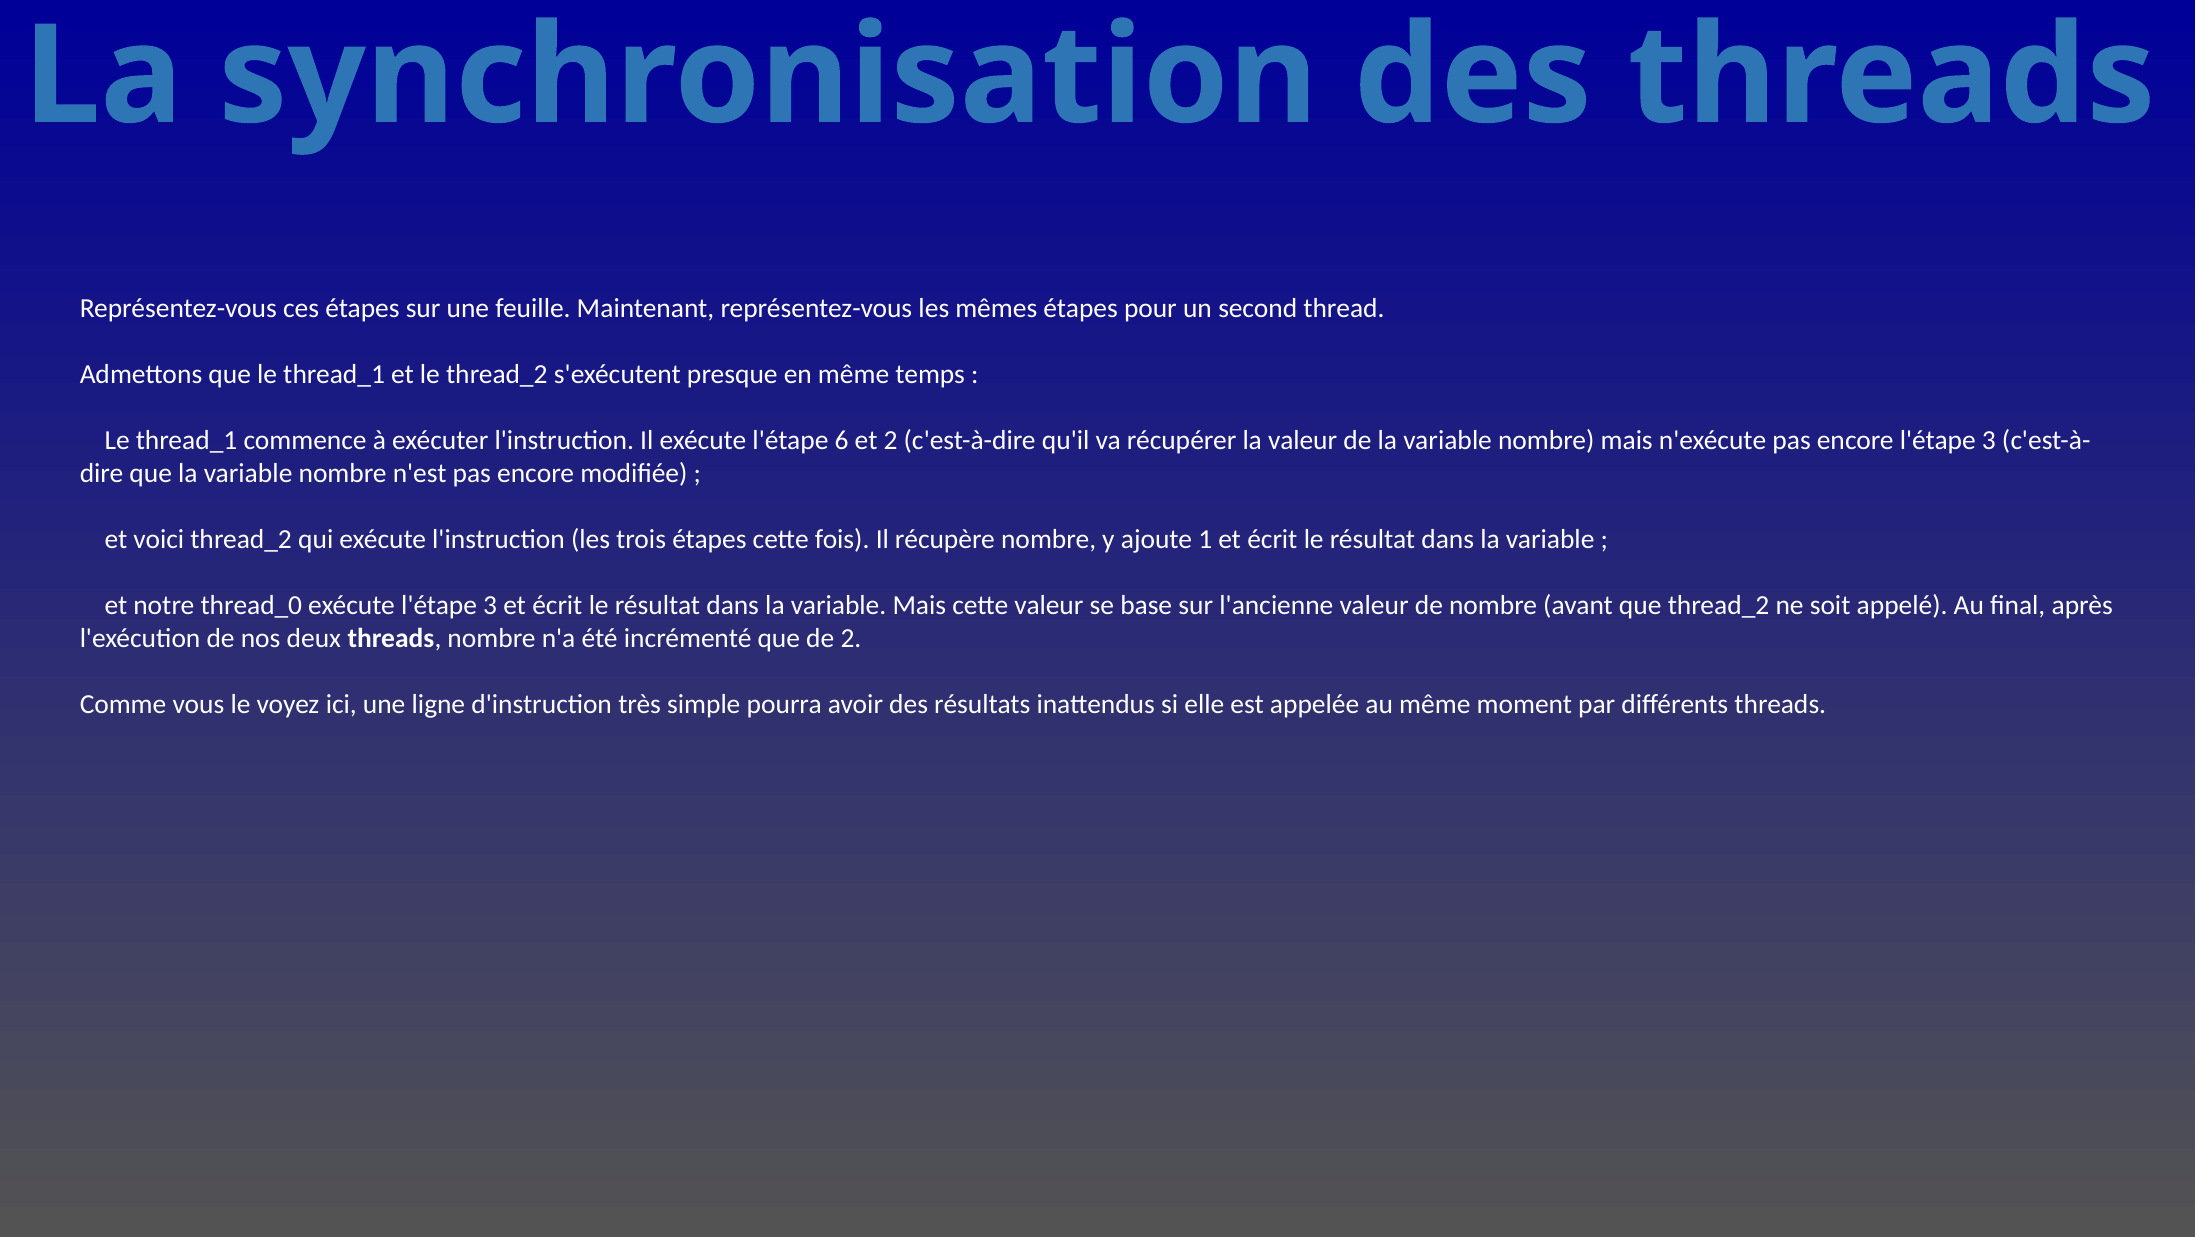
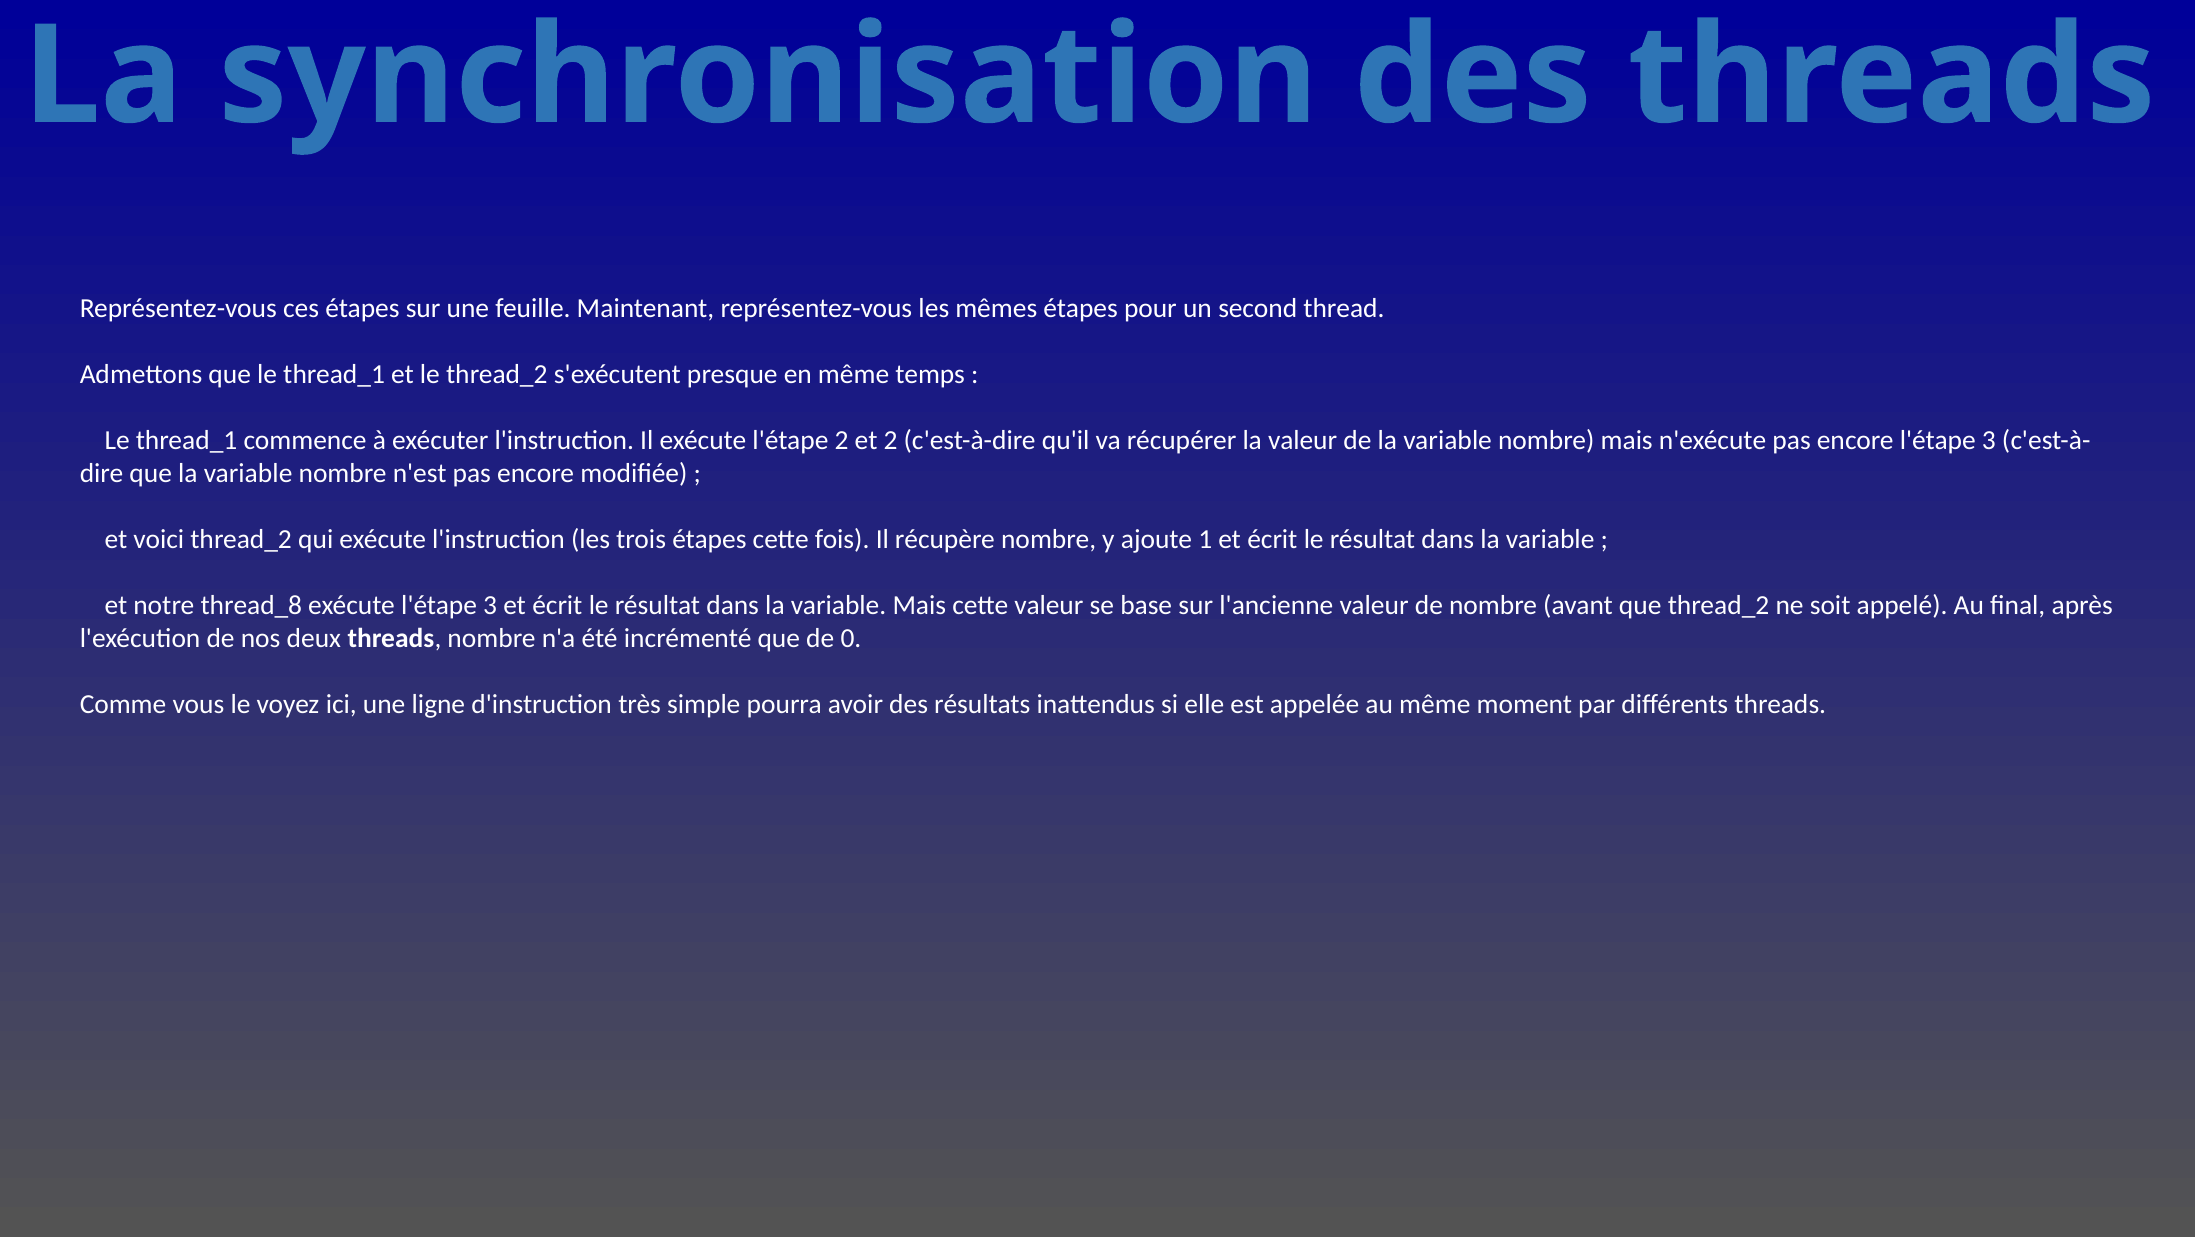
l'étape 6: 6 -> 2
thread_0: thread_0 -> thread_8
de 2: 2 -> 0
